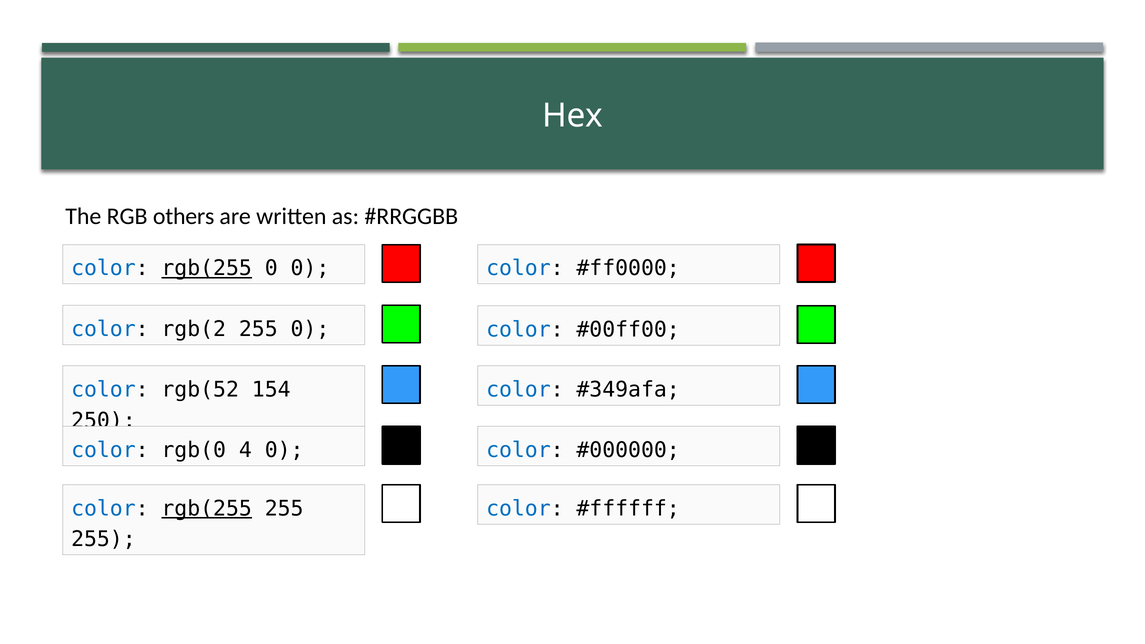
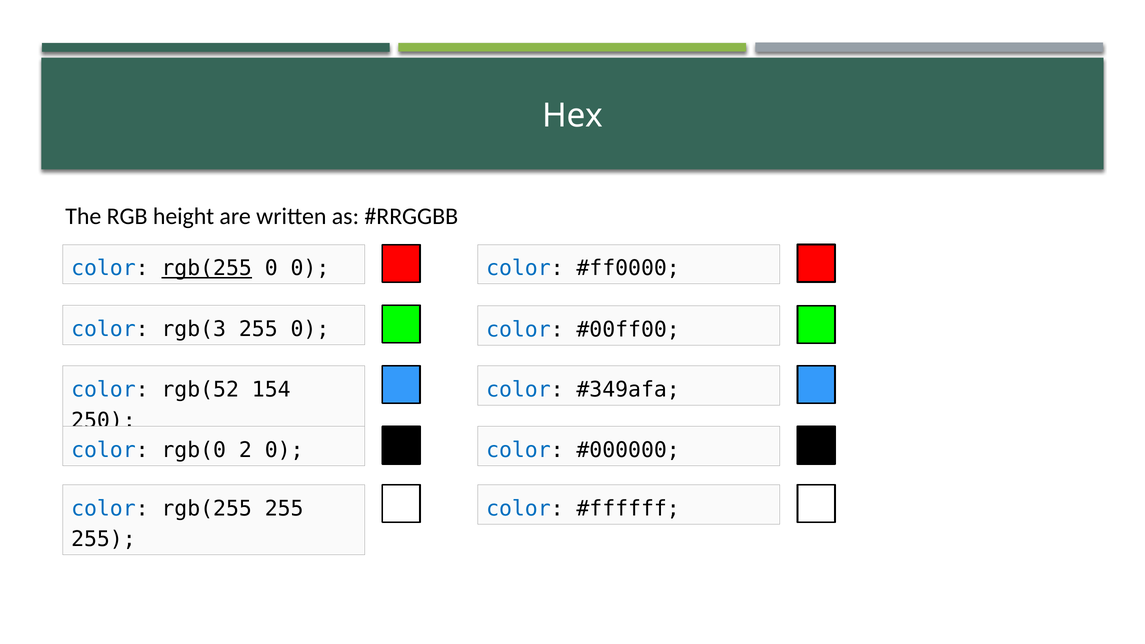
others: others -> height
rgb(2: rgb(2 -> rgb(3
4: 4 -> 2
rgb(255 at (207, 508) underline: present -> none
